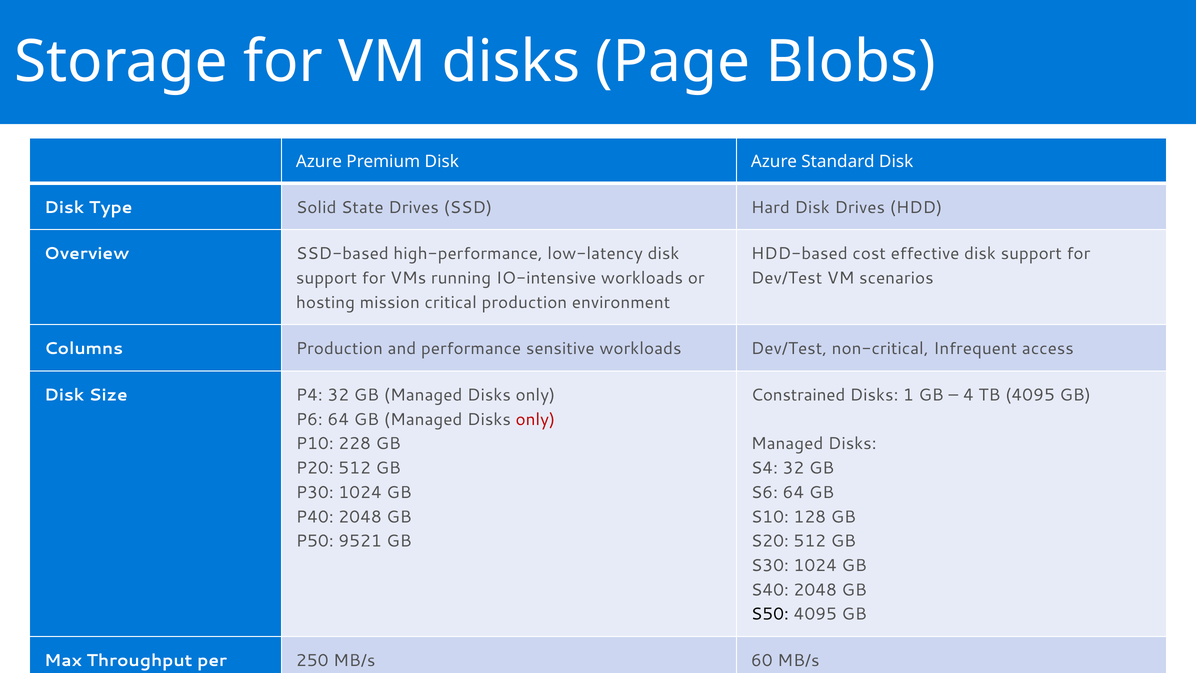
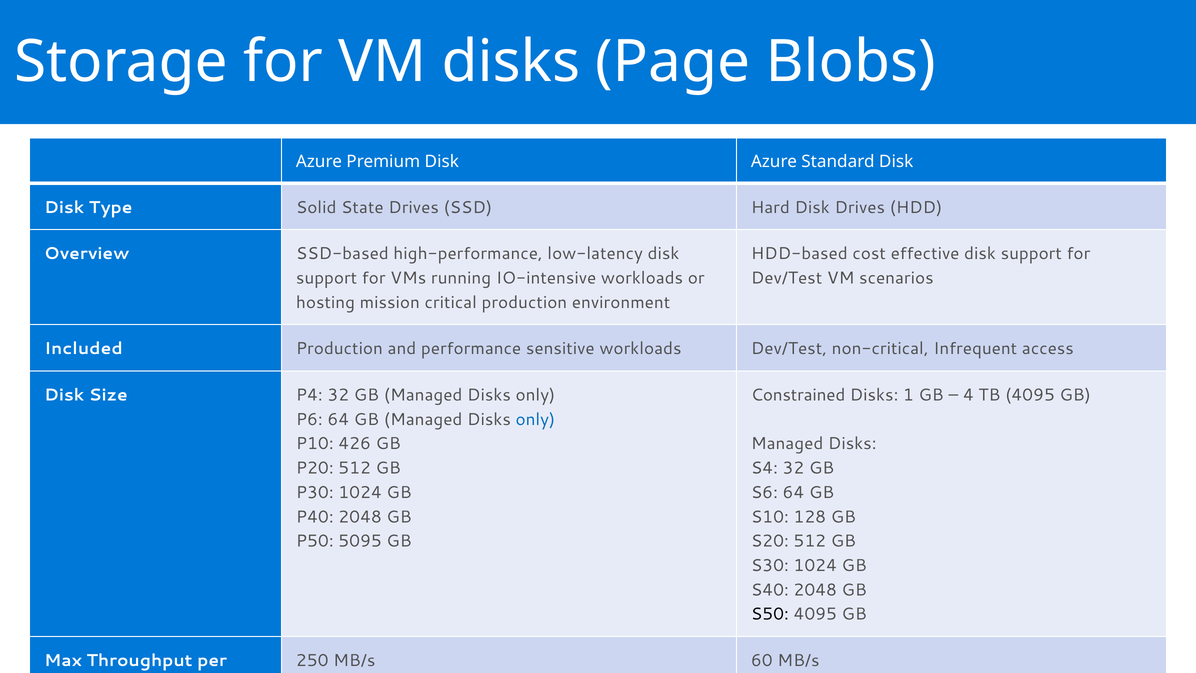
Columns: Columns -> Included
only at (535, 419) colour: red -> blue
228: 228 -> 426
9521: 9521 -> 5095
